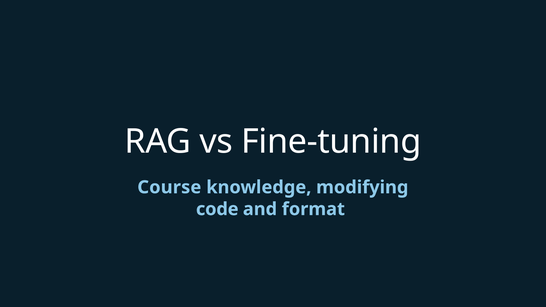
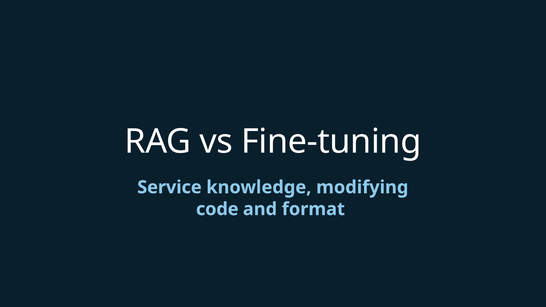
Course: Course -> Service
